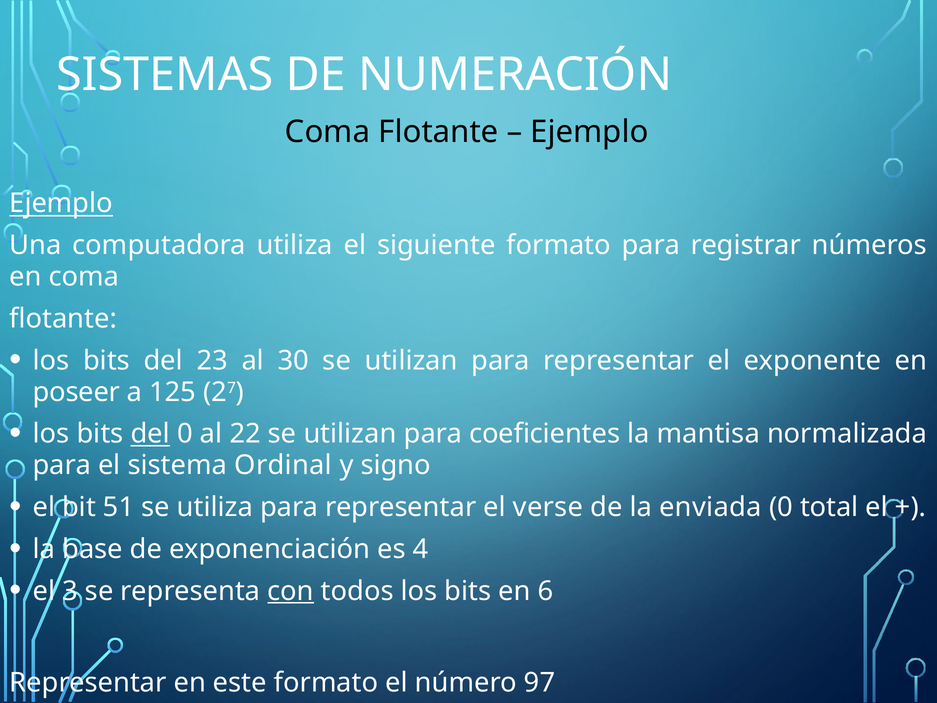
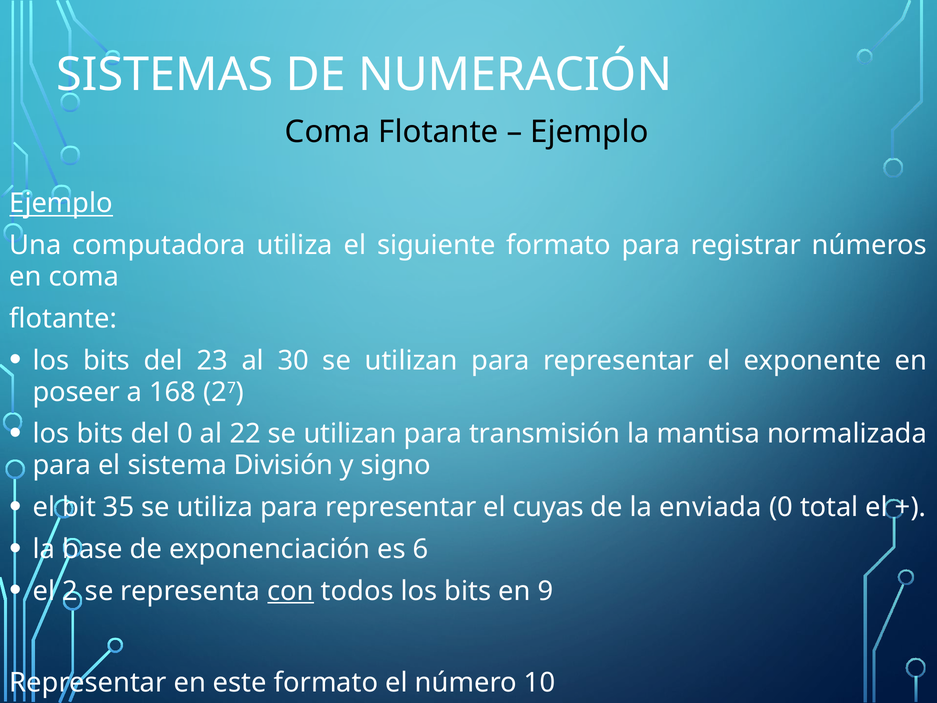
125: 125 -> 168
del at (150, 434) underline: present -> none
coeficientes: coeficientes -> transmisión
Ordinal: Ordinal -> División
51: 51 -> 35
verse: verse -> cuyas
4: 4 -> 6
3: 3 -> 2
6: 6 -> 9
97: 97 -> 10
